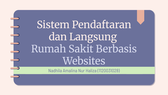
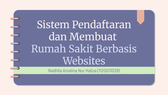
Langsung: Langsung -> Membuat
